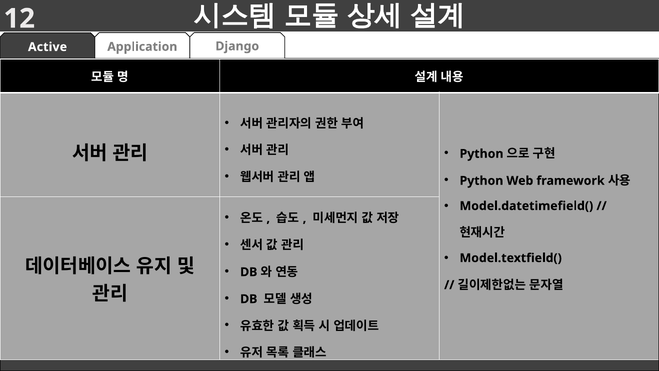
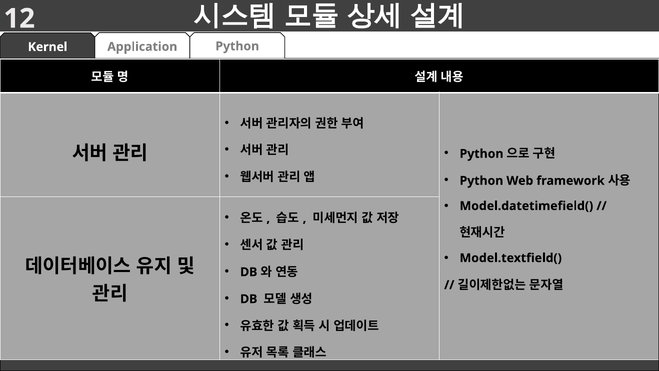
Django at (237, 46): Django -> Python
Active: Active -> Kernel
